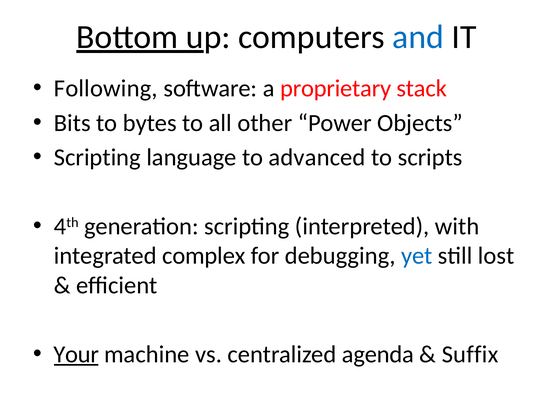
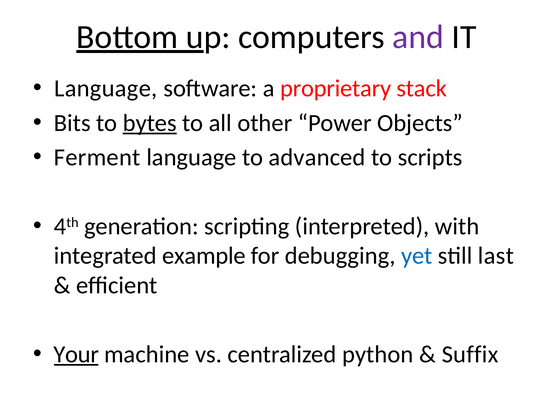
and colour: blue -> purple
Following at (106, 88): Following -> Language
bytes underline: none -> present
Scripting at (97, 157): Scripting -> Ferment
complex: complex -> example
lost: lost -> last
agenda: agenda -> python
